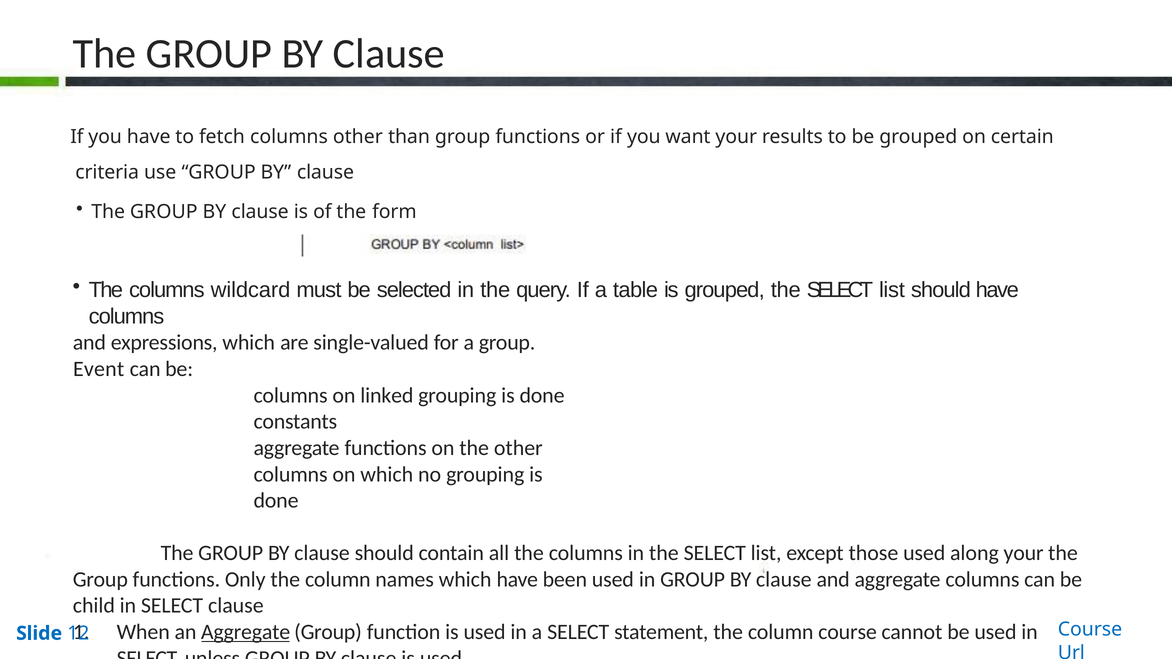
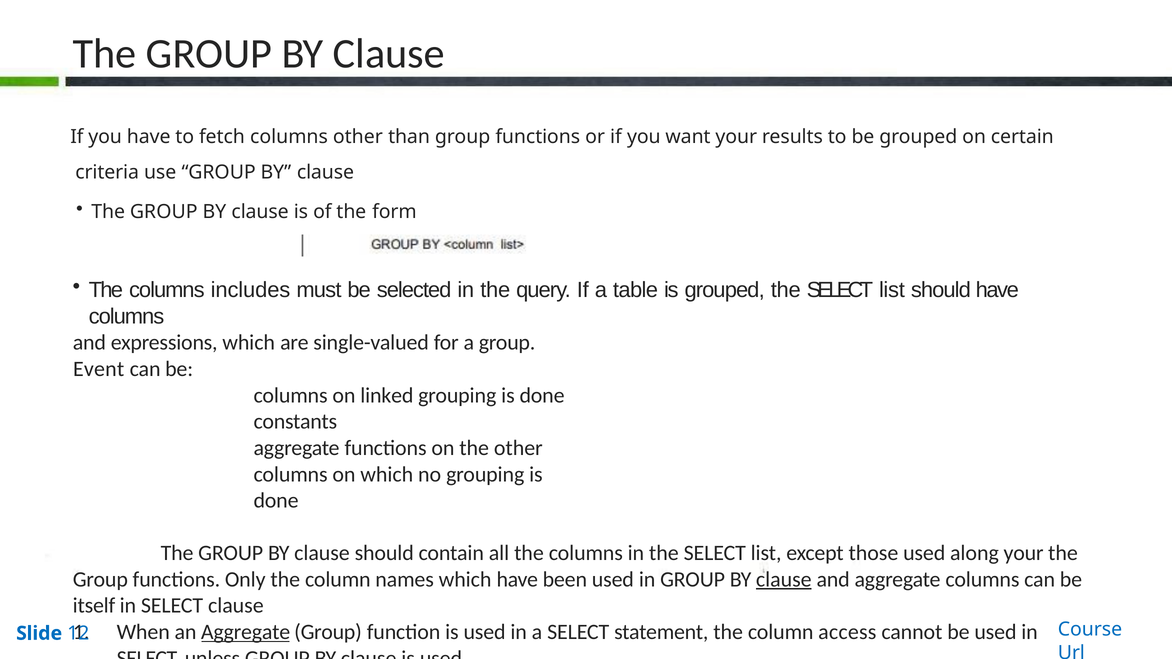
wildcard: wildcard -> includes
clause at (784, 580) underline: none -> present
child: child -> itself
column course: course -> access
